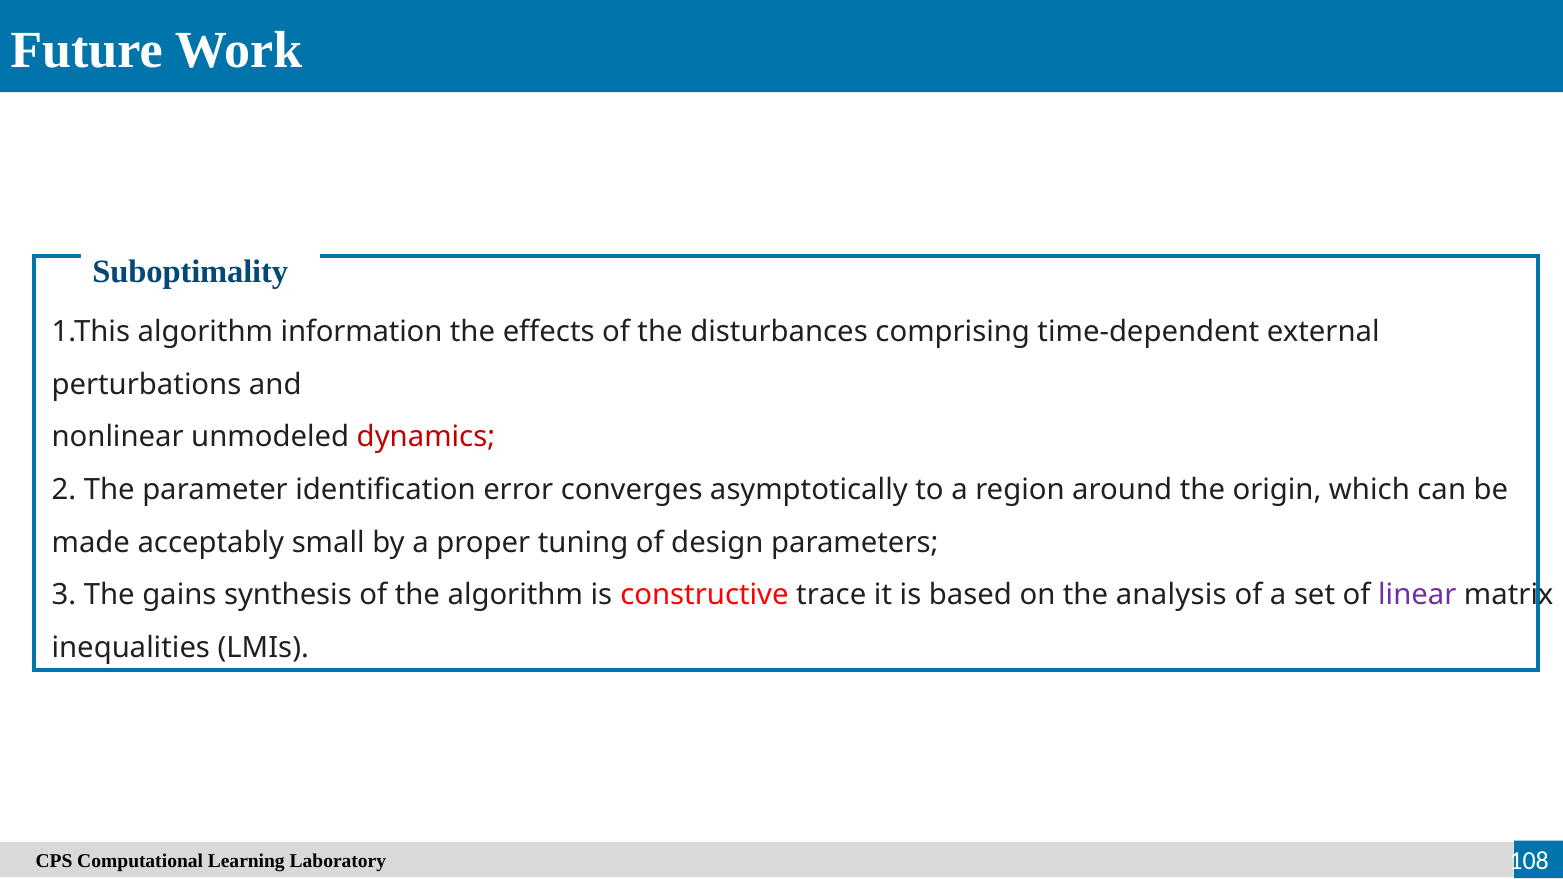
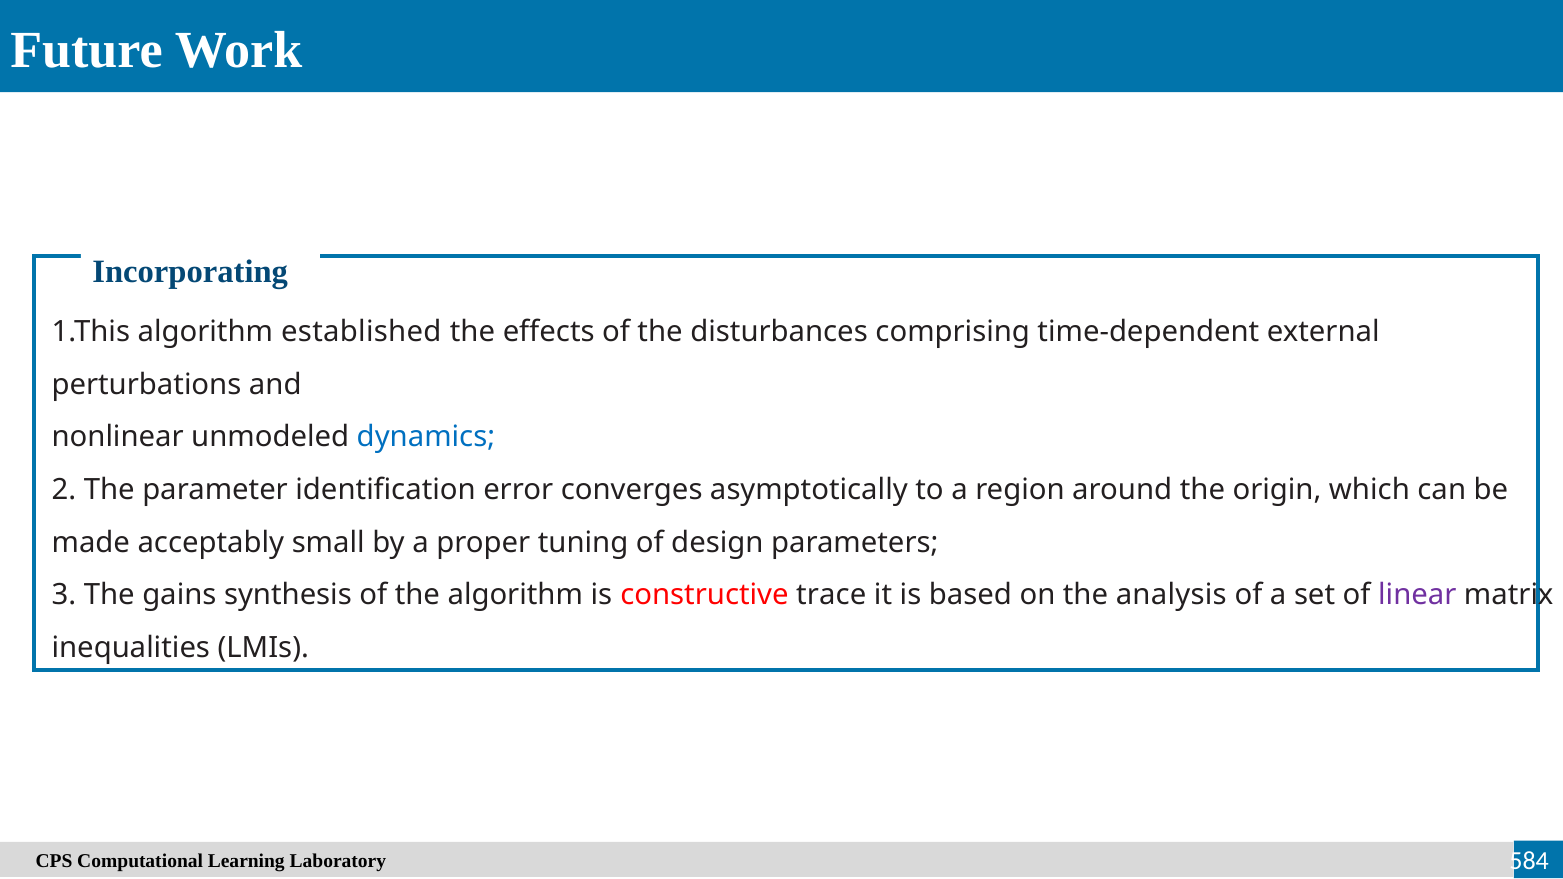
Suboptimality: Suboptimality -> Incorporating
information: information -> established
dynamics colour: red -> blue
108: 108 -> 584
